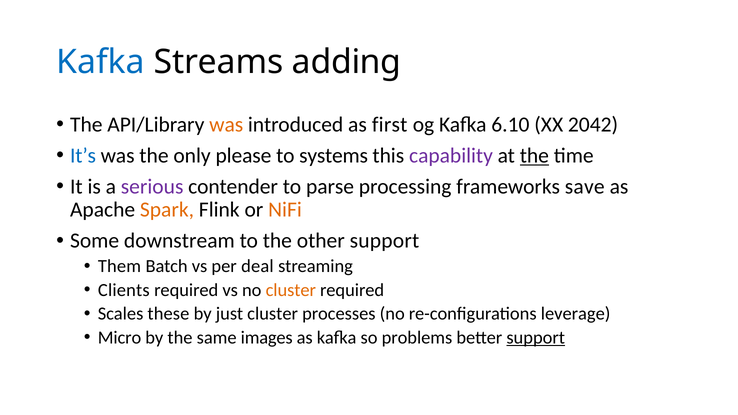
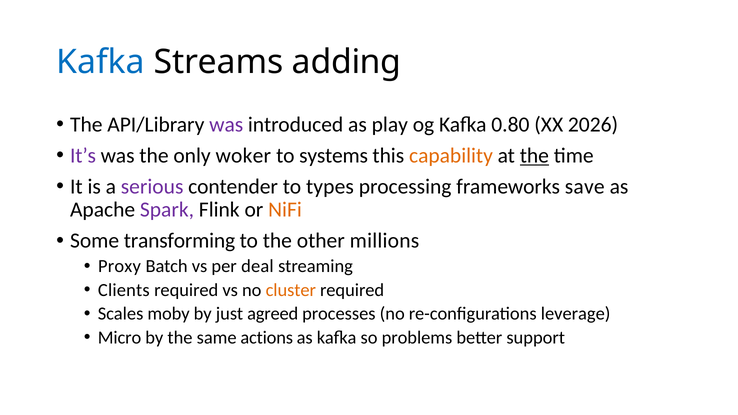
was at (226, 125) colour: orange -> purple
first: first -> play
6.10: 6.10 -> 0.80
2042: 2042 -> 2026
It’s colour: blue -> purple
please: please -> woker
capability colour: purple -> orange
parse: parse -> types
Spark colour: orange -> purple
downstream: downstream -> transforming
other support: support -> millions
Them: Them -> Proxy
these: these -> moby
just cluster: cluster -> agreed
images: images -> actions
support at (536, 338) underline: present -> none
